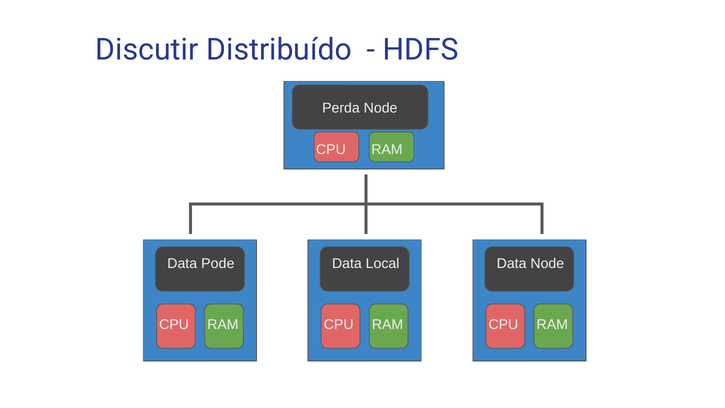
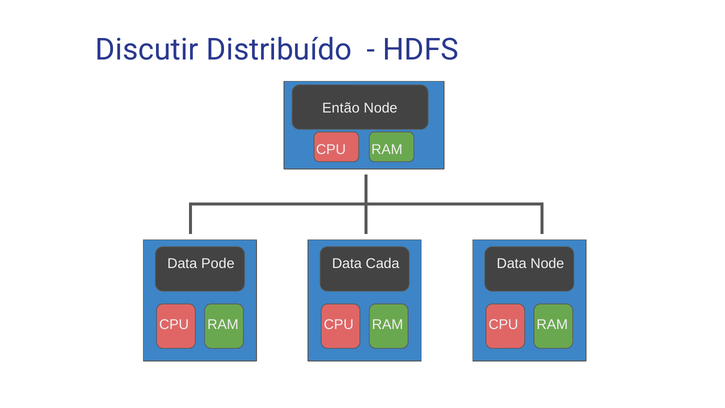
Perda: Perda -> Então
Local: Local -> Cada
